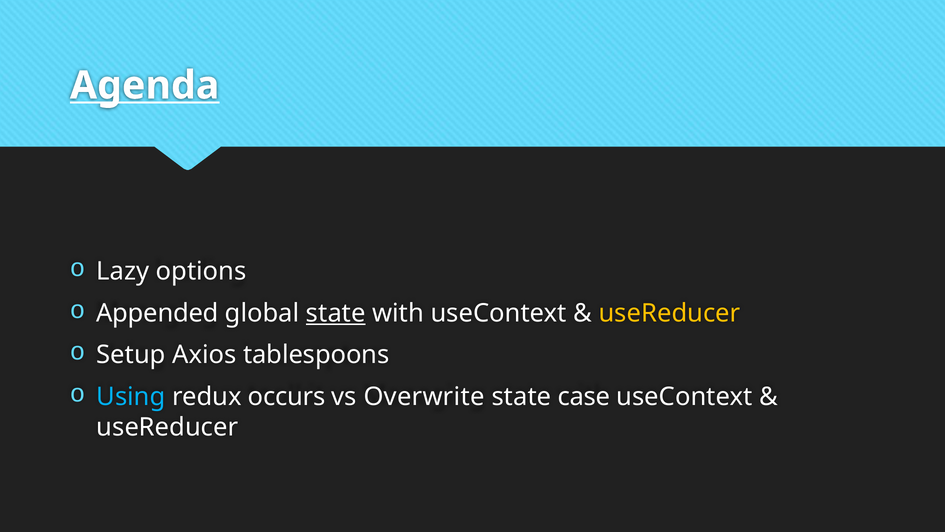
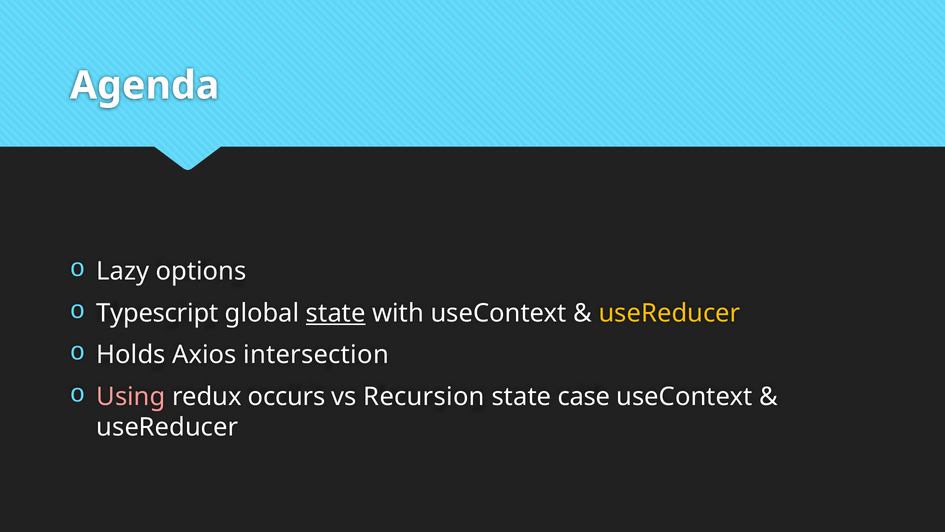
Agenda underline: present -> none
Appended: Appended -> Typescript
Setup: Setup -> Holds
tablespoons: tablespoons -> intersection
Using colour: light blue -> pink
Overwrite: Overwrite -> Recursion
